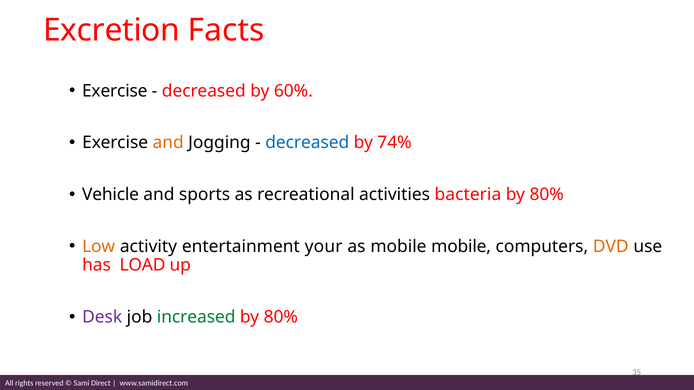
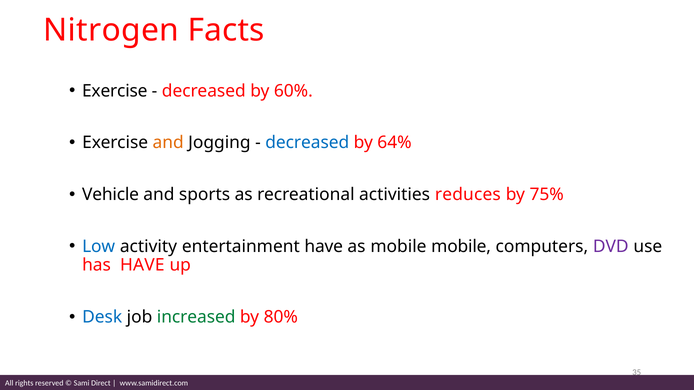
Excretion: Excretion -> Nitrogen
74%: 74% -> 64%
bacteria: bacteria -> reduces
80% at (547, 195): 80% -> 75%
Low colour: orange -> blue
entertainment your: your -> have
DVD colour: orange -> purple
has LOAD: LOAD -> HAVE
Desk colour: purple -> blue
